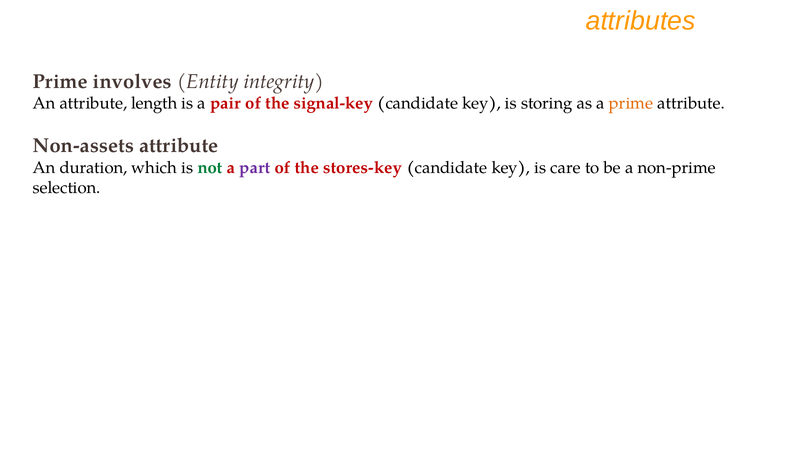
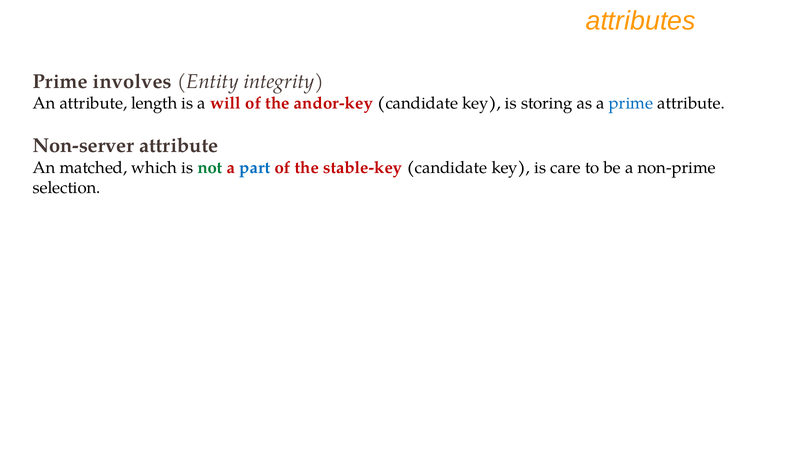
pair: pair -> will
signal-key: signal-key -> andor-key
prime at (631, 103) colour: orange -> blue
Non-assets: Non-assets -> Non-server
duration: duration -> matched
part colour: purple -> blue
stores-key: stores-key -> stable-key
